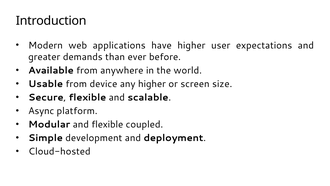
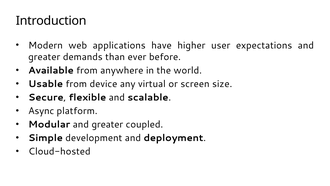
any higher: higher -> virtual
Modular and flexible: flexible -> greater
